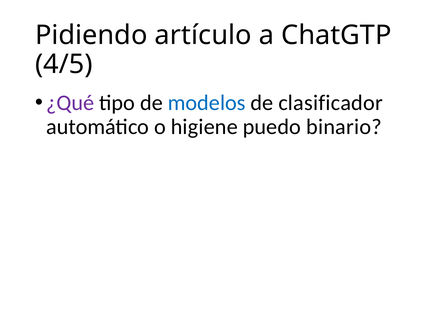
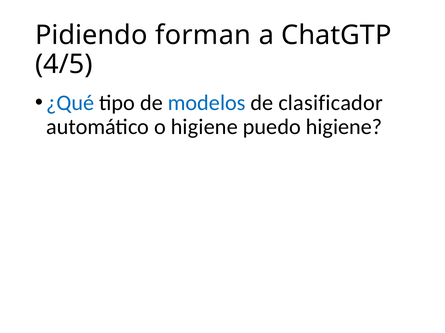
artículo: artículo -> forman
¿Qué colour: purple -> blue
puedo binario: binario -> higiene
